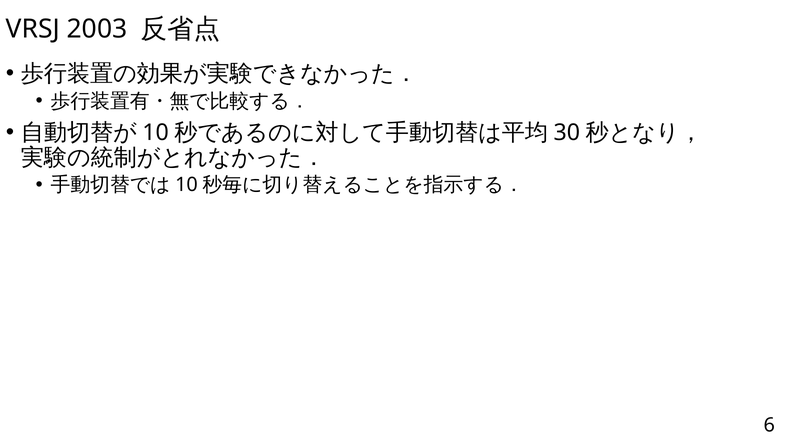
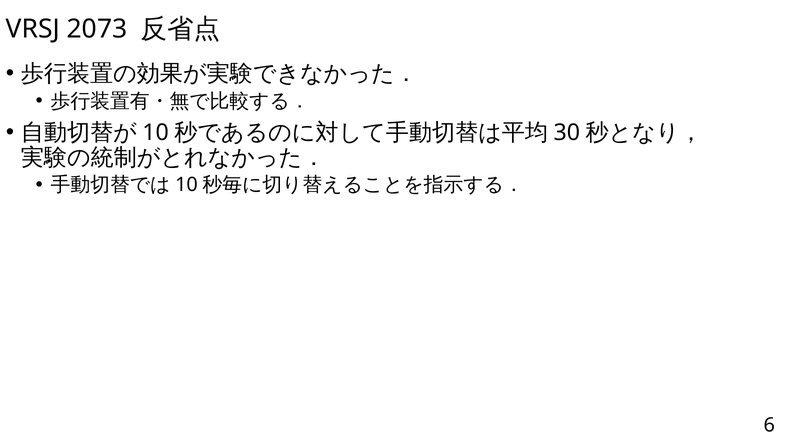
2003: 2003 -> 2073
